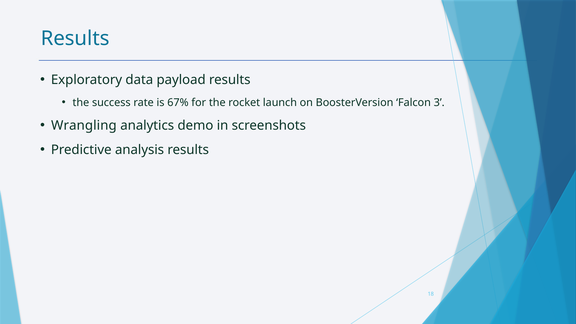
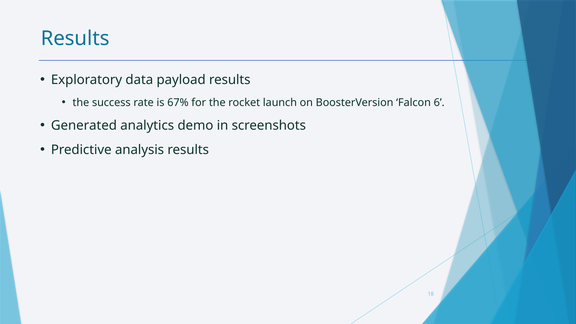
3: 3 -> 6
Wrangling: Wrangling -> Generated
